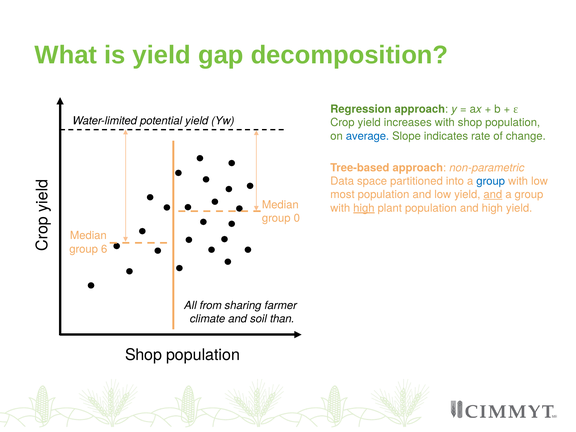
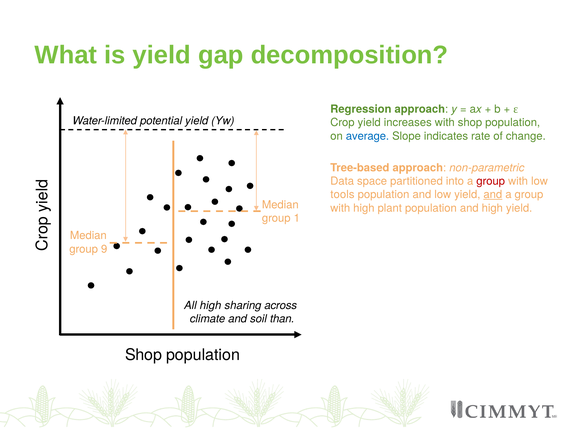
group at (491, 181) colour: blue -> red
most: most -> tools
high at (364, 208) underline: present -> none
0: 0 -> 1
6: 6 -> 9
All from: from -> high
farmer: farmer -> across
